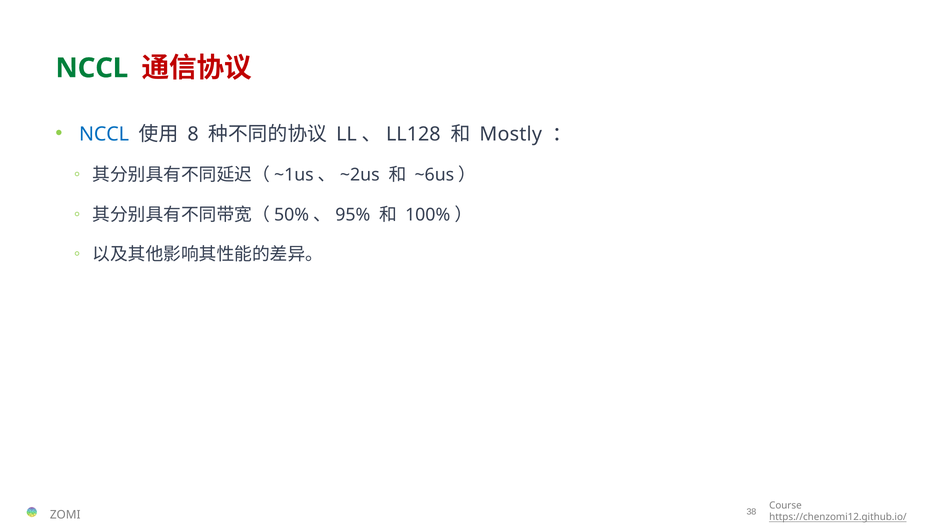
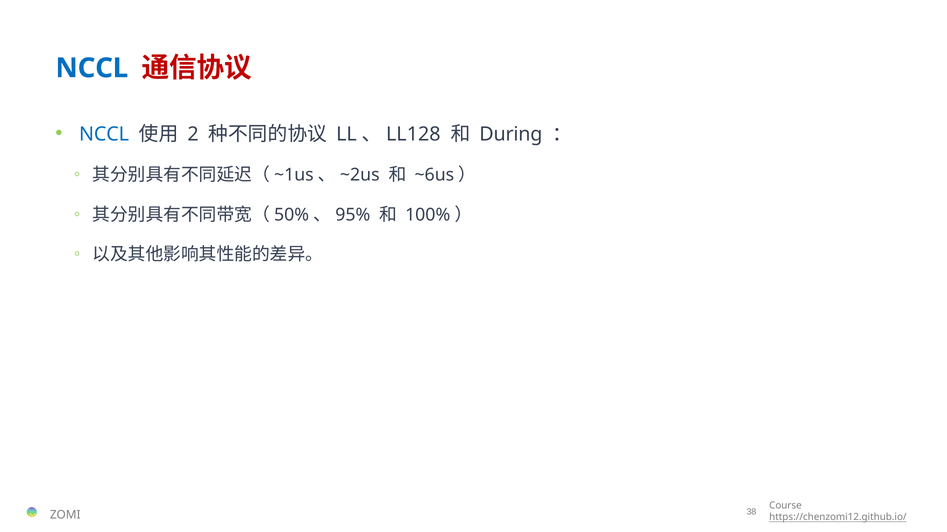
NCCL at (92, 68) colour: green -> blue
8: 8 -> 2
Mostly: Mostly -> During
